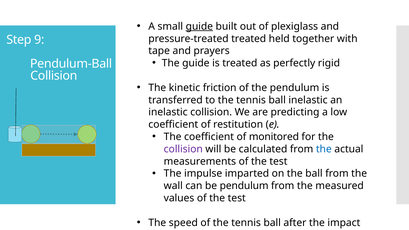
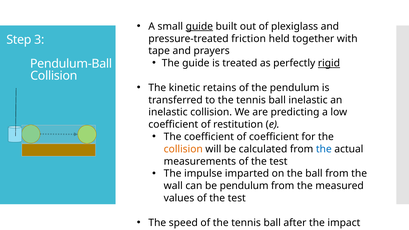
pressure-treated treated: treated -> friction
9: 9 -> 3
rigid underline: none -> present
friction: friction -> retains
of monitored: monitored -> coefficient
collision at (183, 149) colour: purple -> orange
